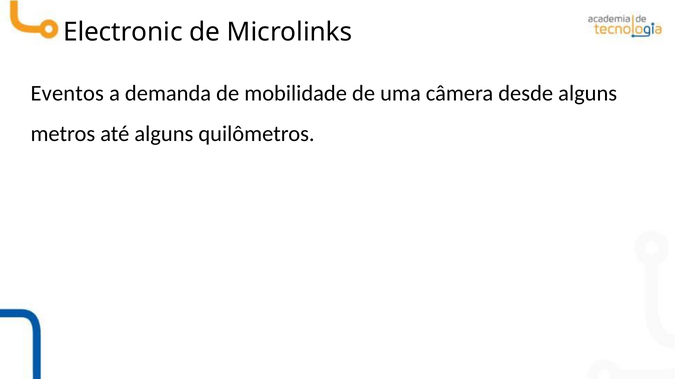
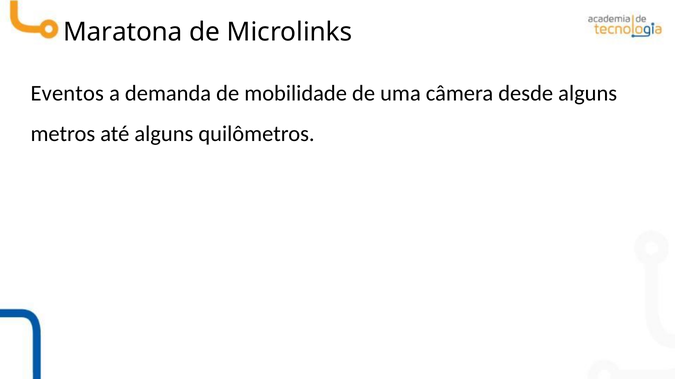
Electronic: Electronic -> Maratona
